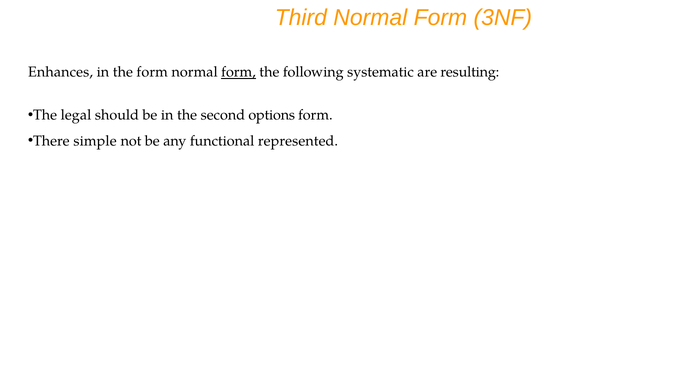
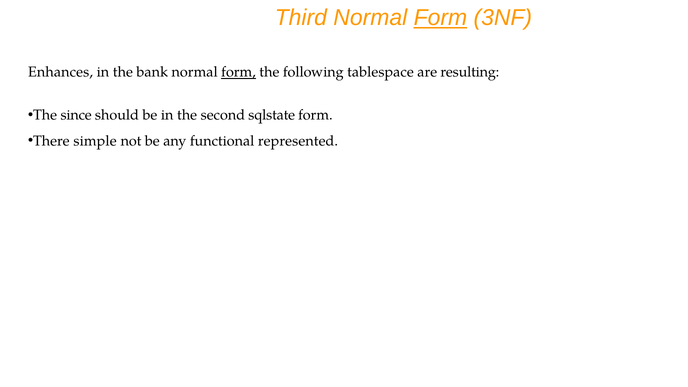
Form at (440, 18) underline: none -> present
the form: form -> bank
systematic: systematic -> tablespace
legal: legal -> since
options: options -> sqlstate
